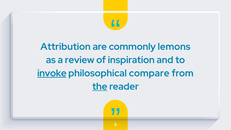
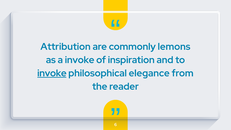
a review: review -> invoke
compare: compare -> elegance
the underline: present -> none
